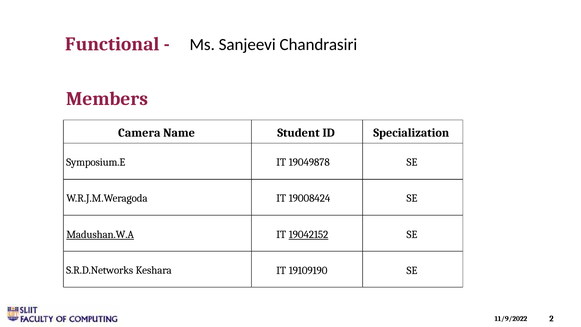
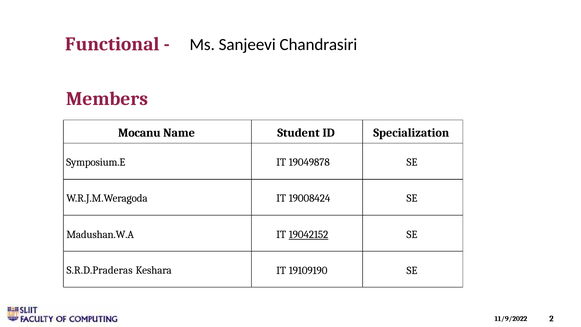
Camera: Camera -> Mocanu
Madushan.W.A underline: present -> none
S.R.D.Networks: S.R.D.Networks -> S.R.D.Praderas
